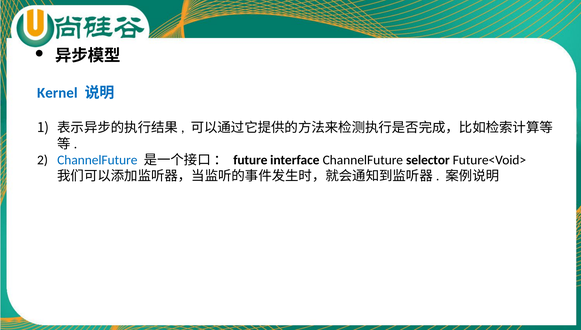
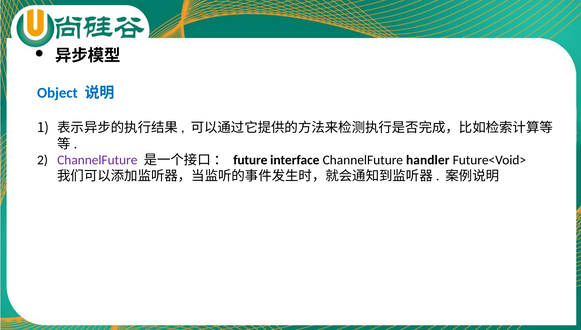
Kernel: Kernel -> Object
ChannelFuture at (97, 160) colour: blue -> purple
selector: selector -> handler
